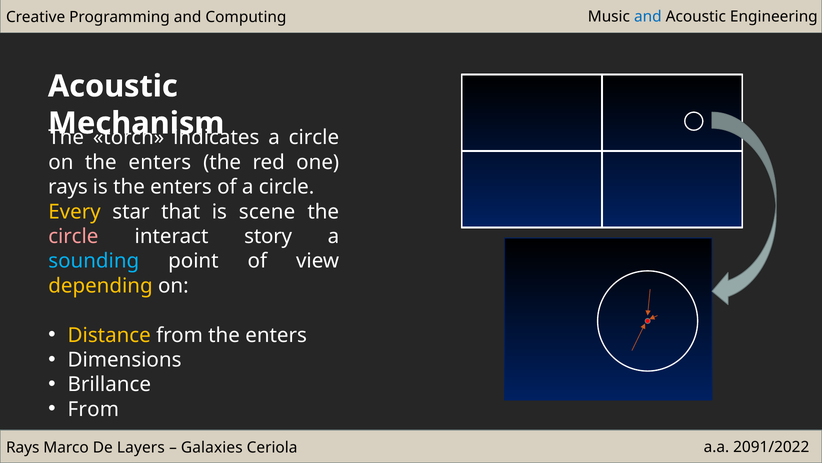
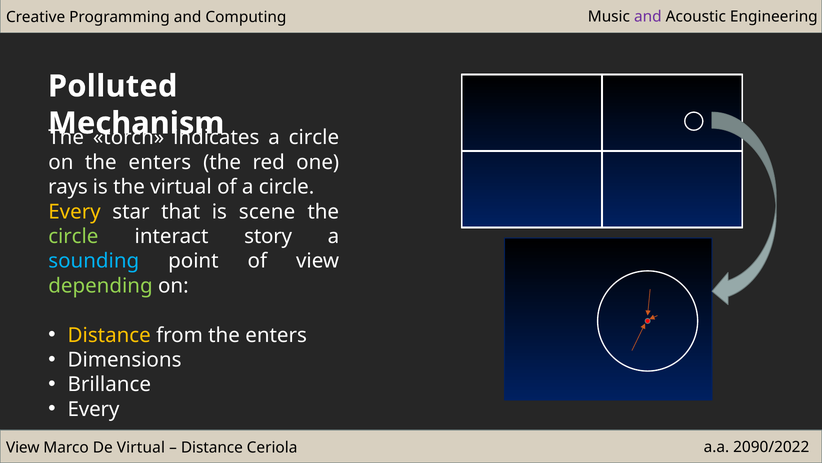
and at (648, 17) colour: blue -> purple
Acoustic at (113, 86): Acoustic -> Polluted
is the enters: enters -> virtual
circle at (73, 236) colour: pink -> light green
depending colour: yellow -> light green
From at (93, 409): From -> Every
2091/2022: 2091/2022 -> 2090/2022
Rays at (23, 447): Rays -> View
De Layers: Layers -> Virtual
Galaxies at (212, 447): Galaxies -> Distance
